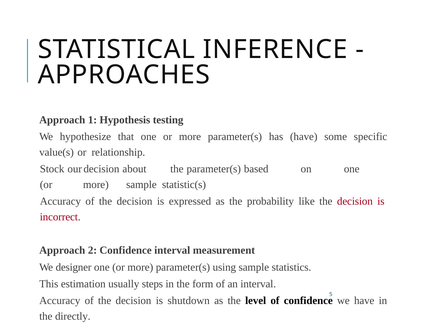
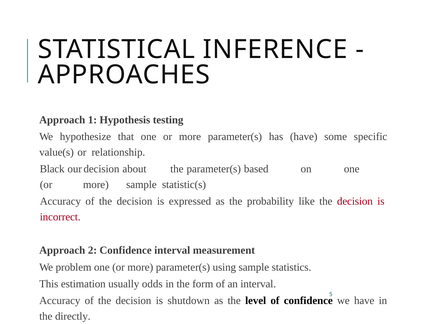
Stock: Stock -> Black
designer: designer -> problem
steps: steps -> odds
